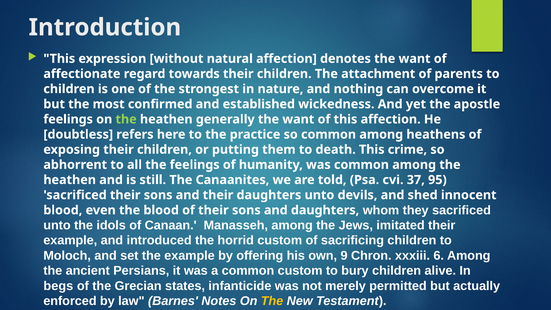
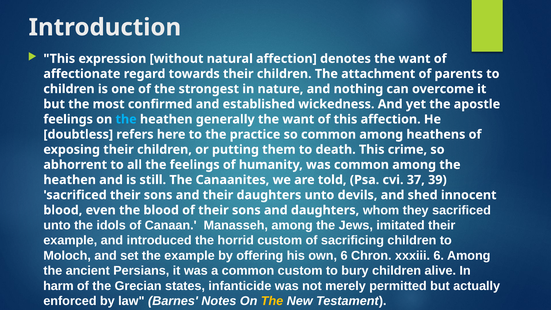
the at (126, 119) colour: light green -> light blue
95: 95 -> 39
own 9: 9 -> 6
begs: begs -> harm
